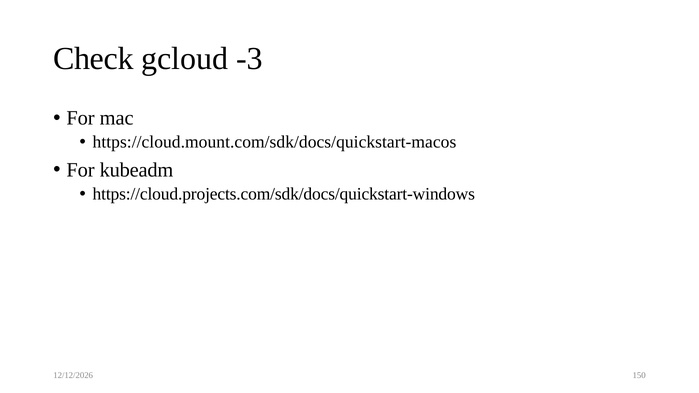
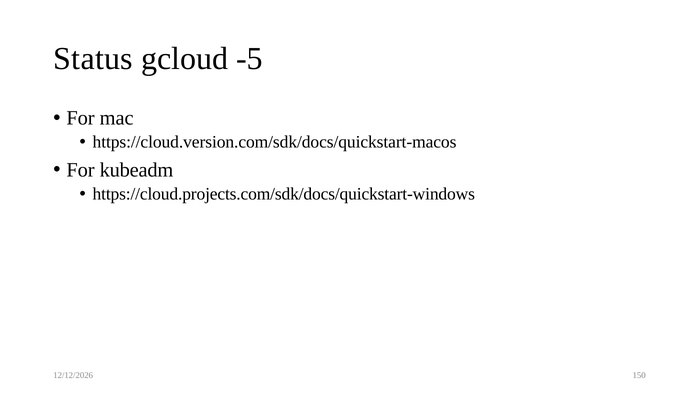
Check: Check -> Status
-3: -3 -> -5
https://cloud.mount.com/sdk/docs/quickstart-macos: https://cloud.mount.com/sdk/docs/quickstart-macos -> https://cloud.version.com/sdk/docs/quickstart-macos
